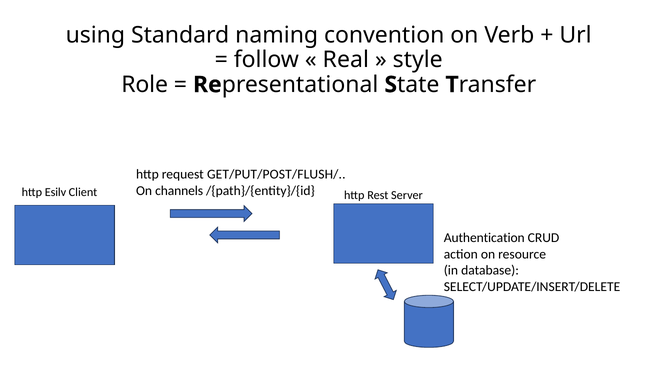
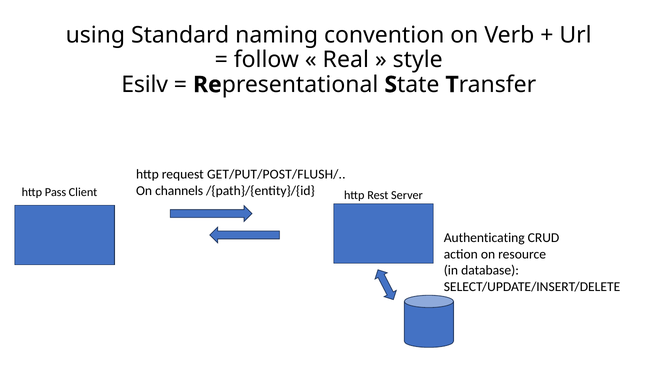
Role: Role -> Esilv
Esilv: Esilv -> Pass
Authentication: Authentication -> Authenticating
